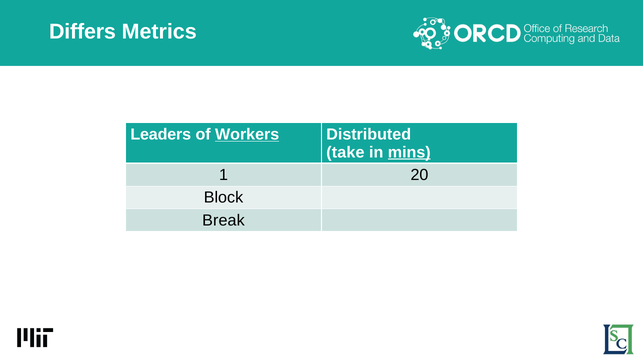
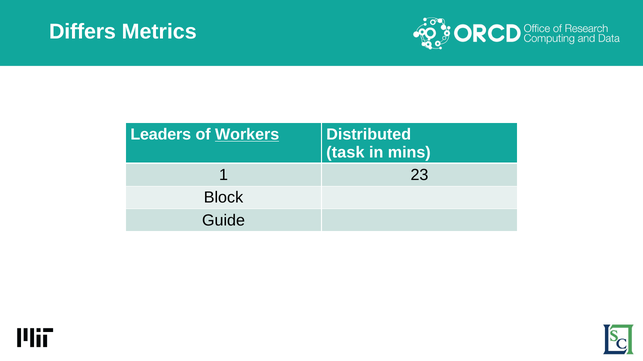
take: take -> task
mins underline: present -> none
20: 20 -> 23
Break: Break -> Guide
